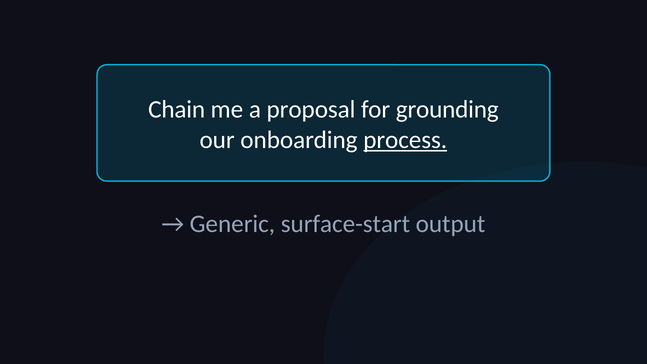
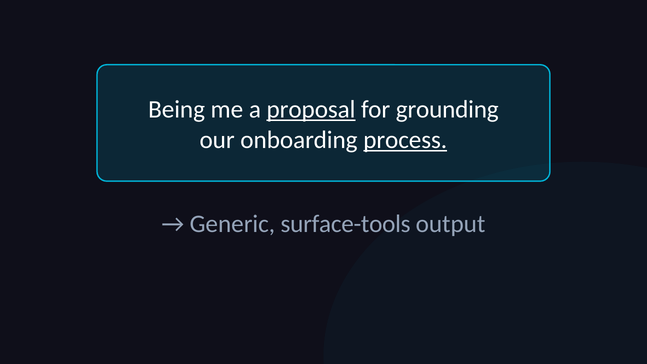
Chain: Chain -> Being
proposal underline: none -> present
surface-start: surface-start -> surface-tools
